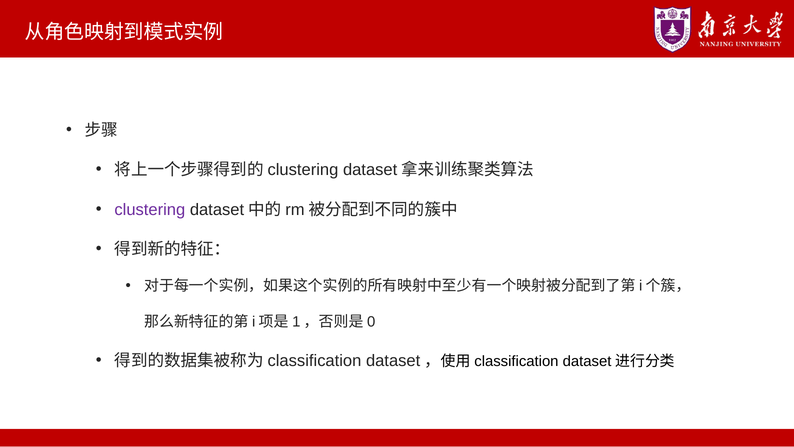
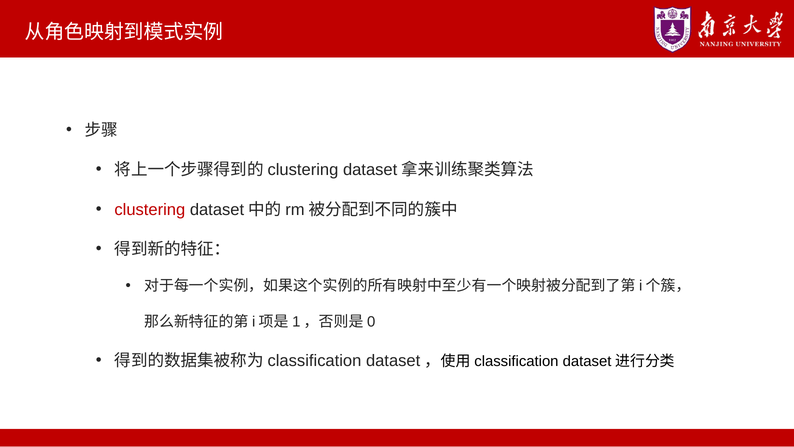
clustering colour: purple -> red
